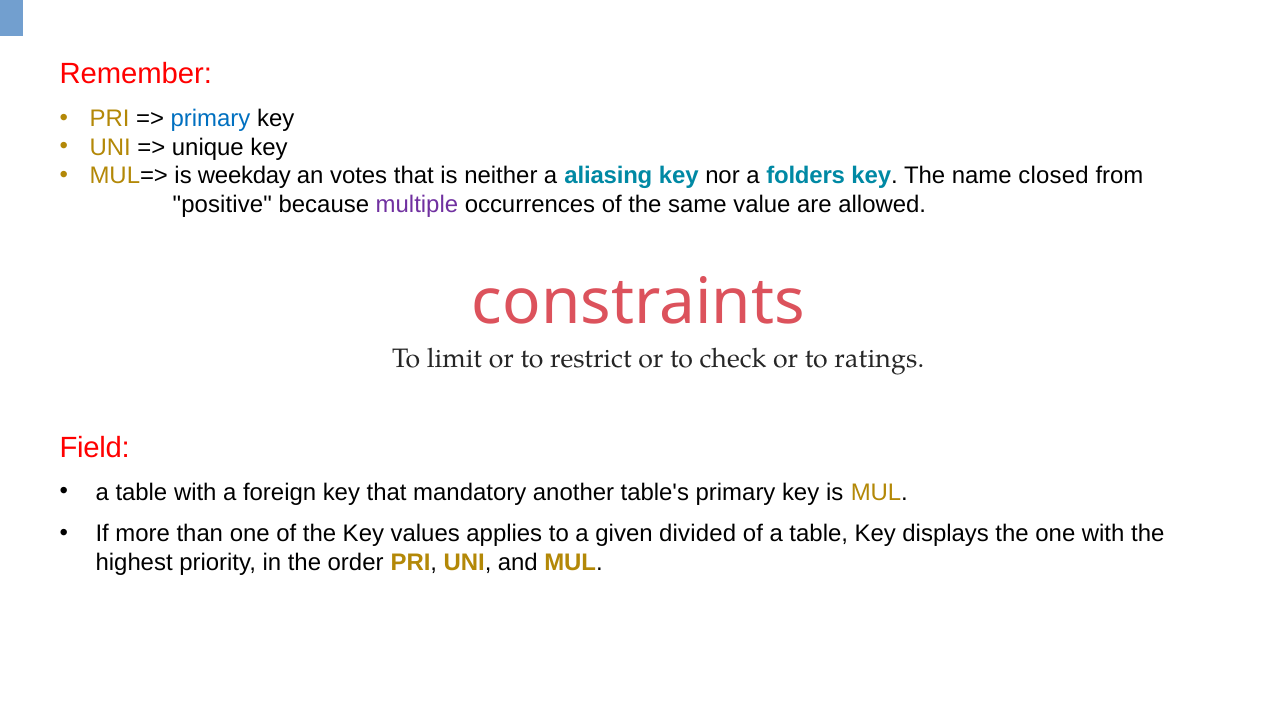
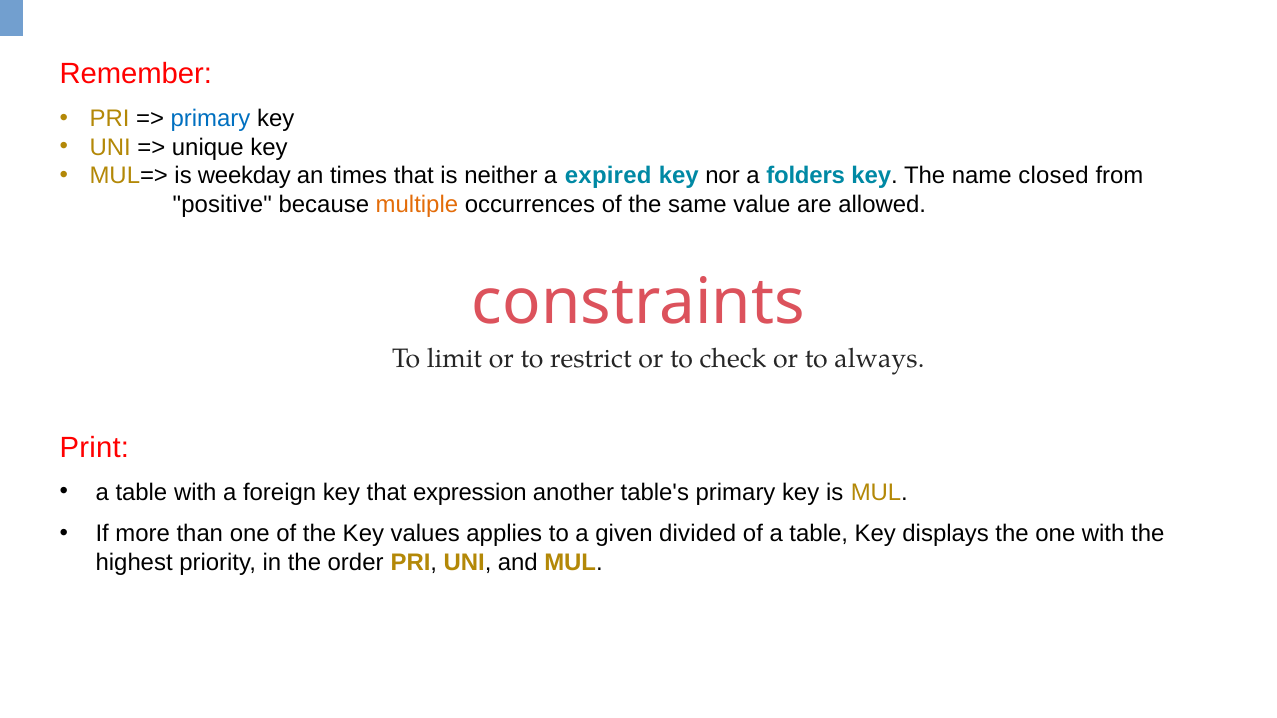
votes: votes -> times
aliasing: aliasing -> expired
multiple colour: purple -> orange
ratings: ratings -> always
Field: Field -> Print
mandatory: mandatory -> expression
